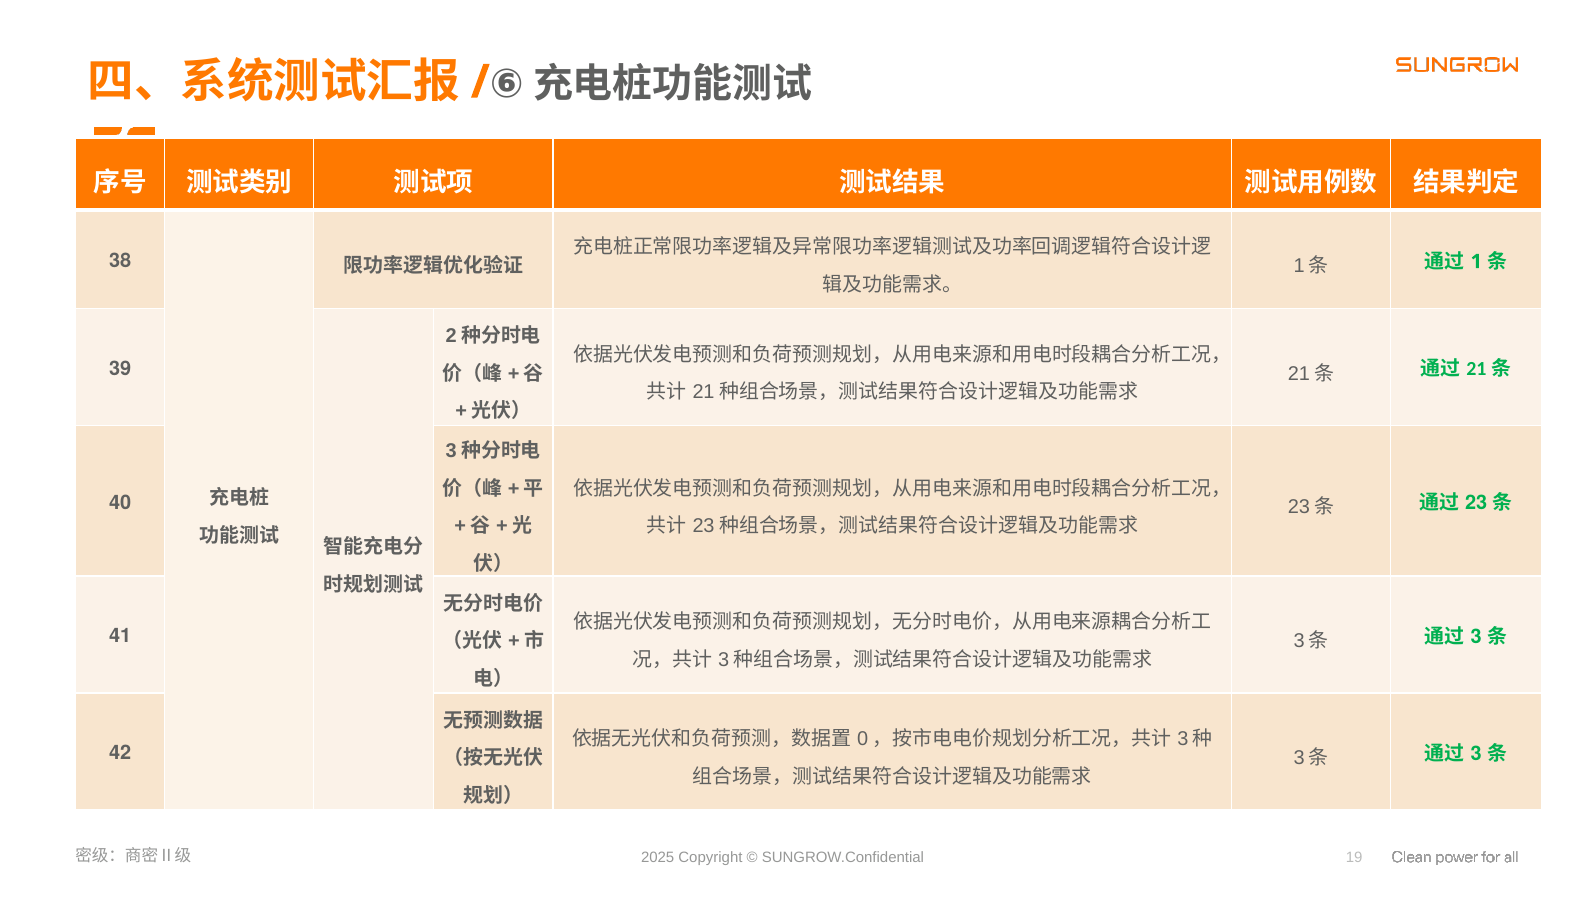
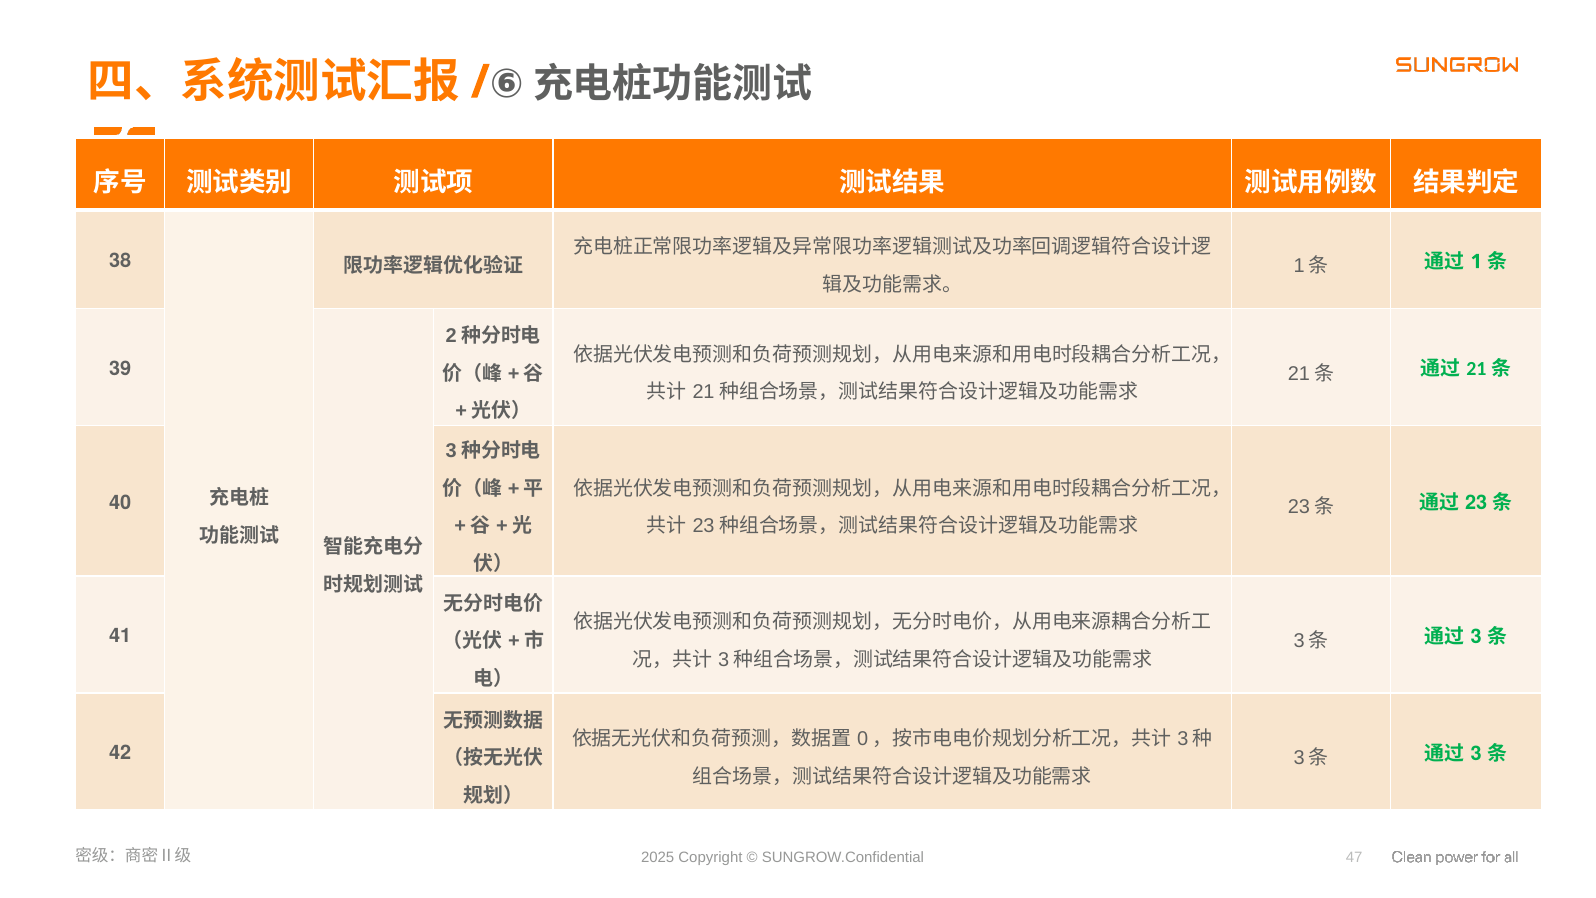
19: 19 -> 47
